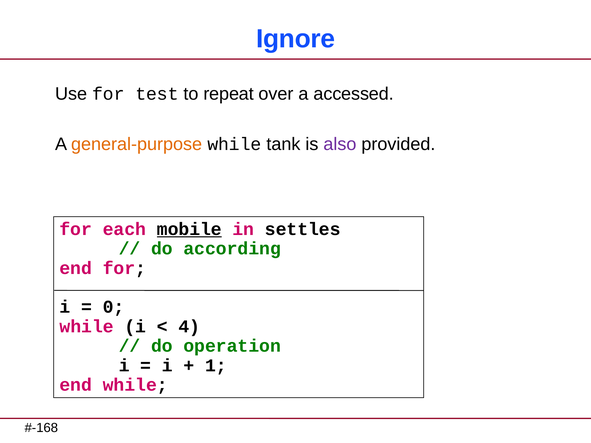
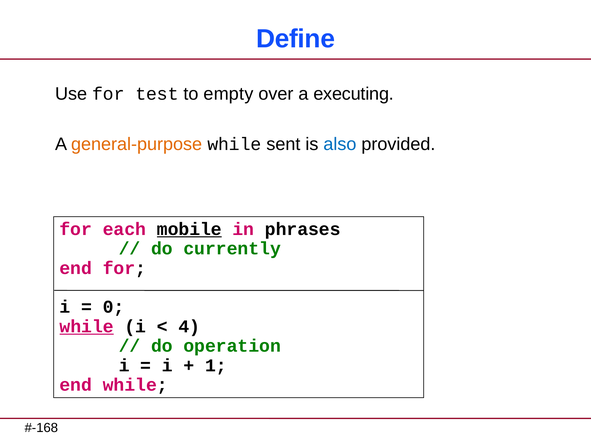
Ignore: Ignore -> Define
repeat: repeat -> empty
accessed: accessed -> executing
tank: tank -> sent
also colour: purple -> blue
settles: settles -> phrases
according: according -> currently
while at (87, 327) underline: none -> present
